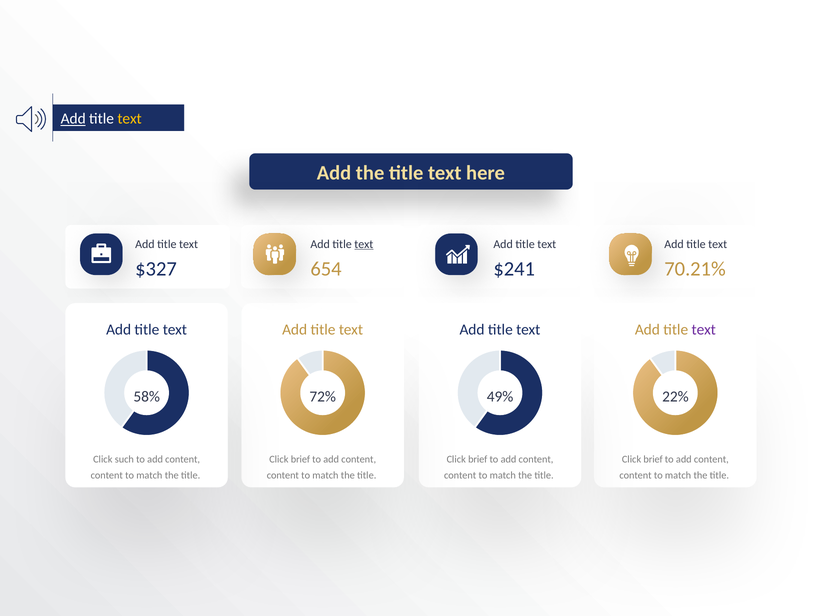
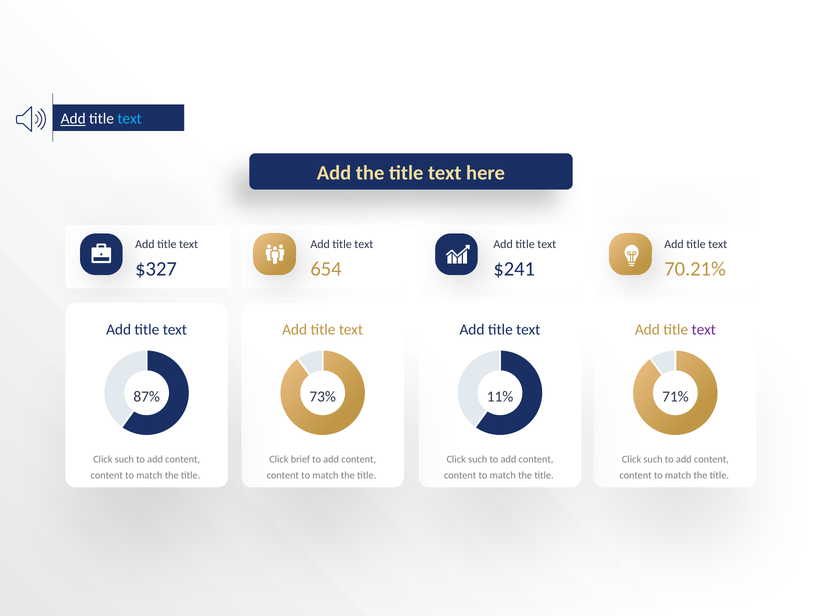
text at (130, 119) colour: yellow -> light blue
text at (364, 244) underline: present -> none
58%: 58% -> 87%
72%: 72% -> 73%
49%: 49% -> 11%
22%: 22% -> 71%
brief at (478, 460): brief -> such
brief at (653, 460): brief -> such
